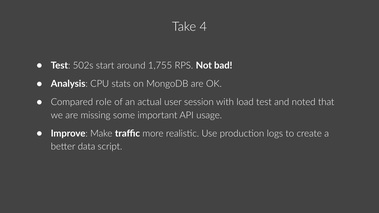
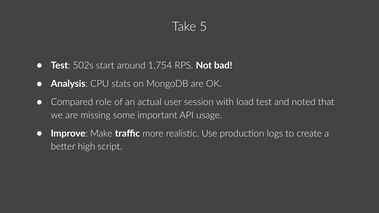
4: 4 -> 5
1,755: 1,755 -> 1,754
data: data -> high
